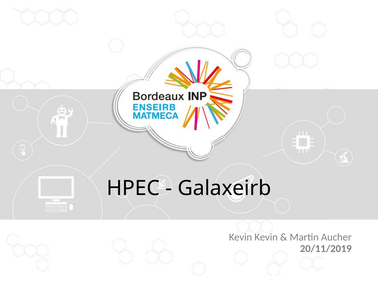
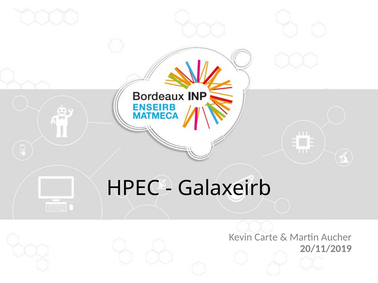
Kevin Kevin: Kevin -> Carte
